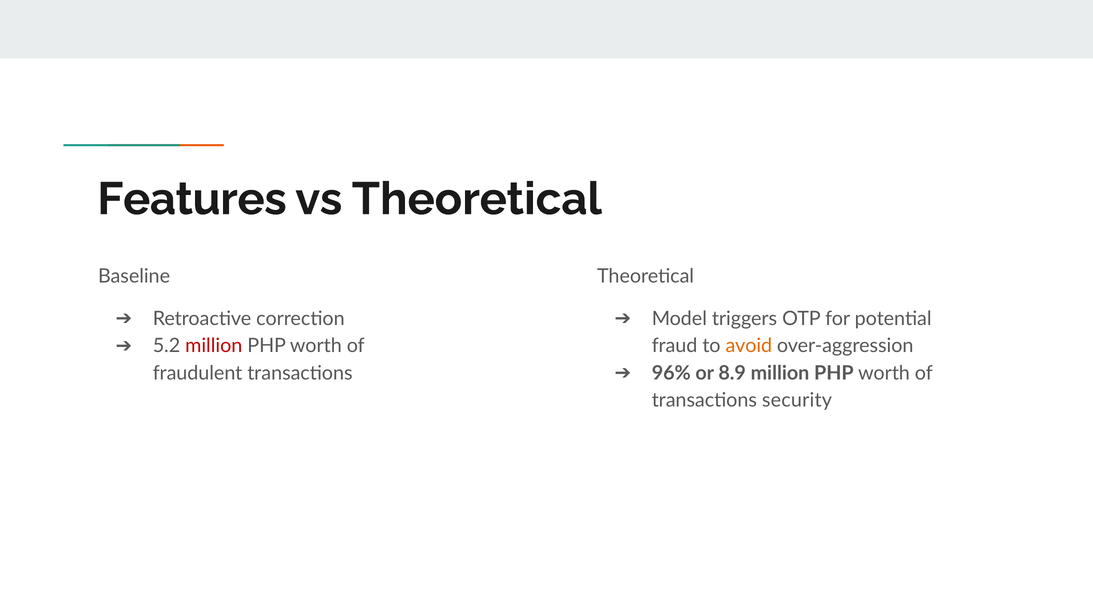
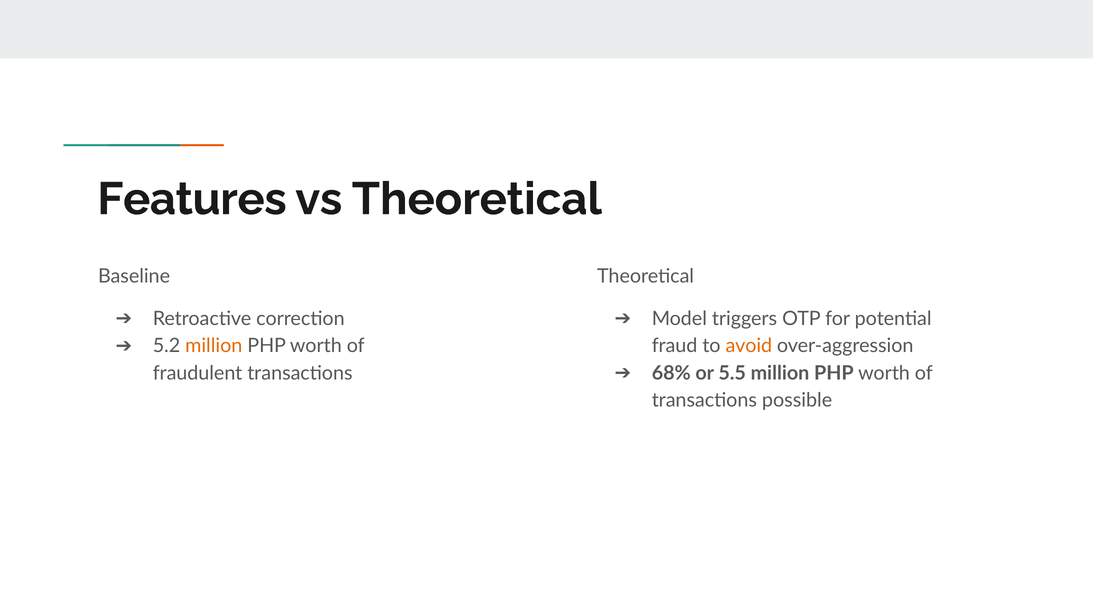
million at (214, 346) colour: red -> orange
96%: 96% -> 68%
8.9: 8.9 -> 5.5
security: security -> possible
